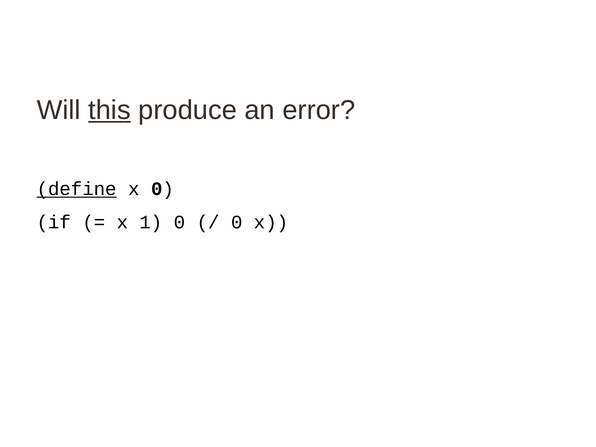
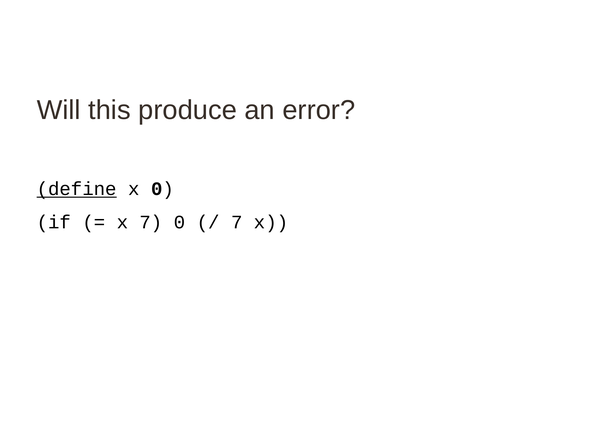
this underline: present -> none
x 1: 1 -> 7
0 at (237, 222): 0 -> 7
